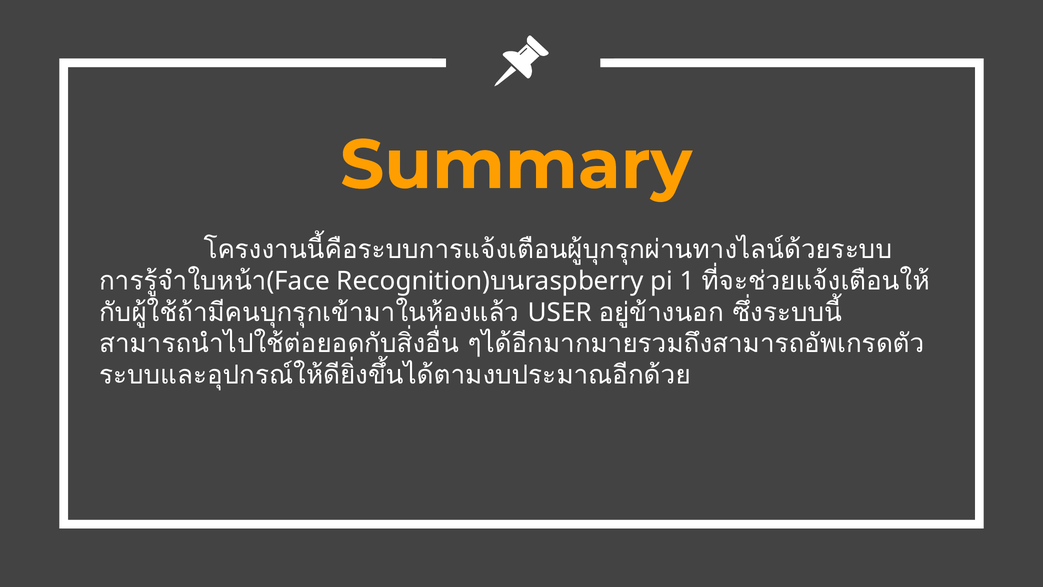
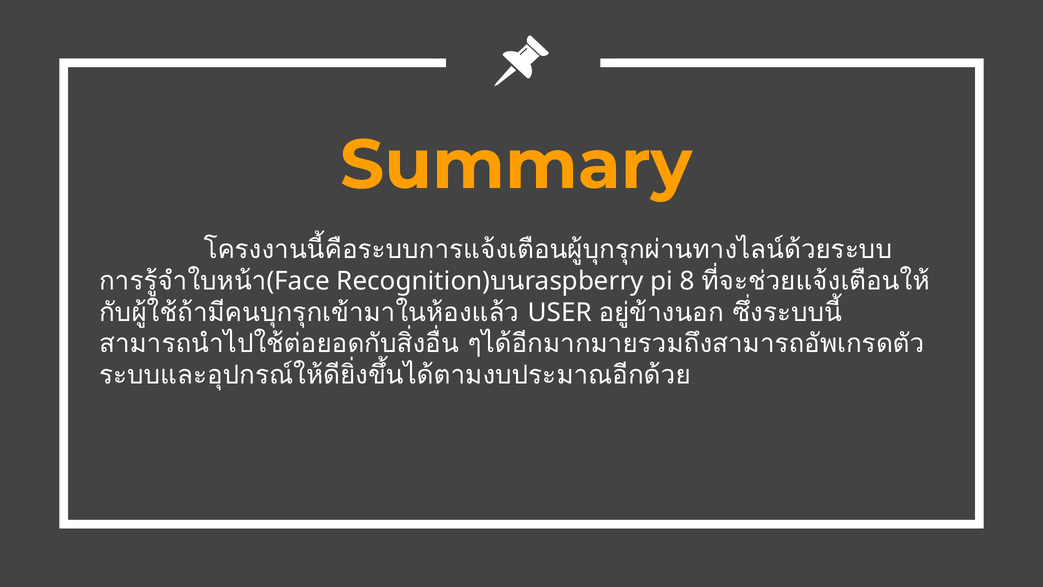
1: 1 -> 8
